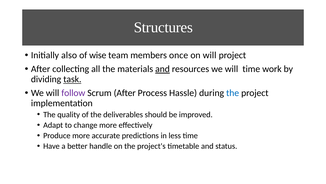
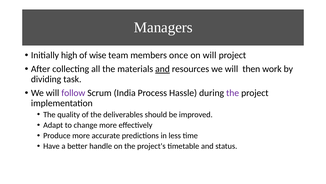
Structures: Structures -> Managers
also: also -> high
will time: time -> then
task underline: present -> none
Scrum After: After -> India
the at (233, 93) colour: blue -> purple
